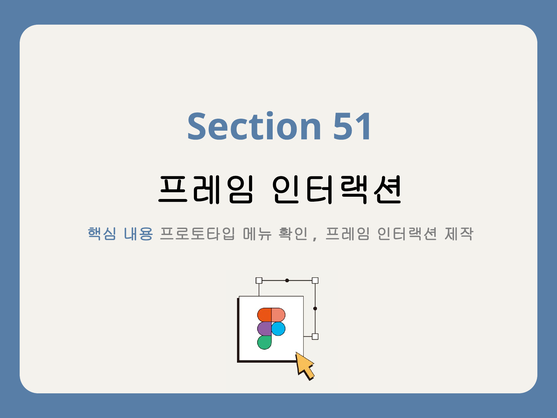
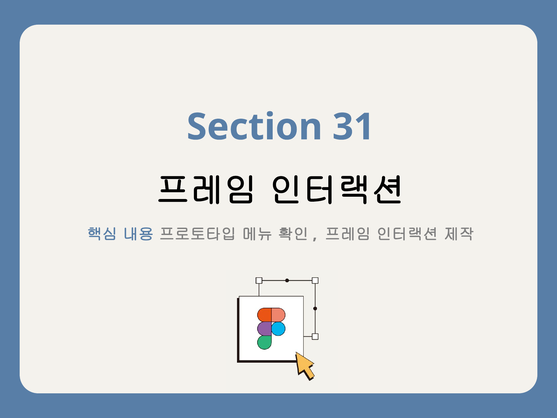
51: 51 -> 31
